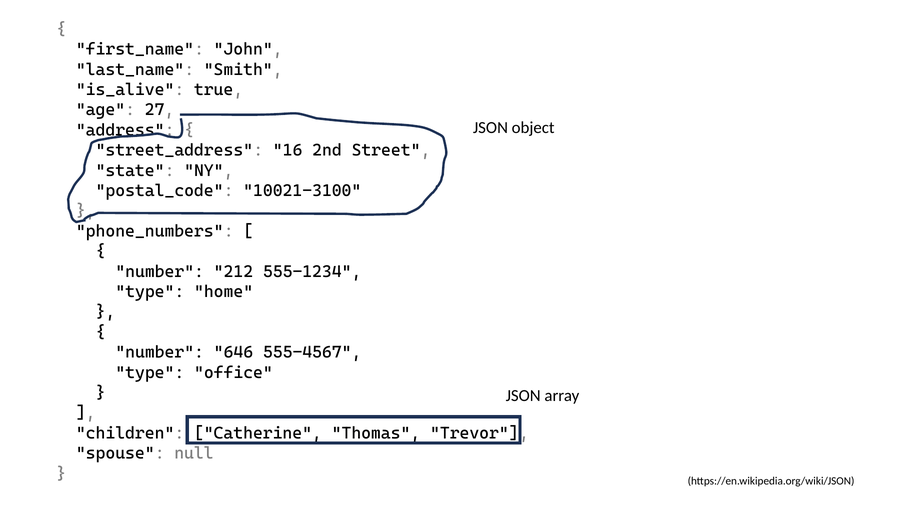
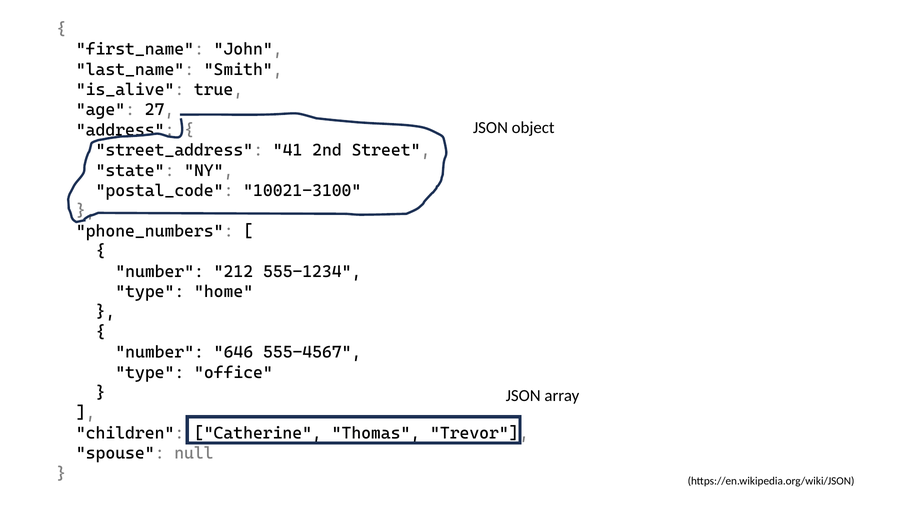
16: 16 -> 41
